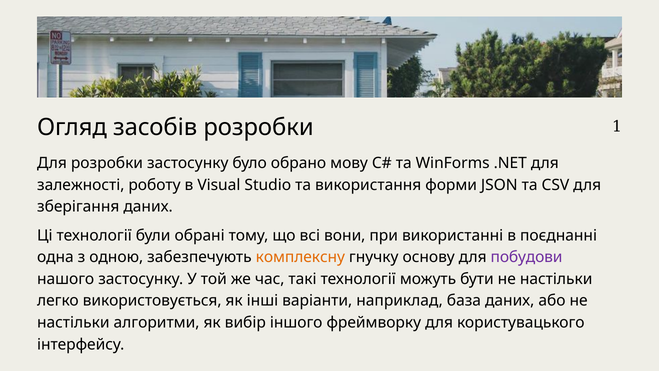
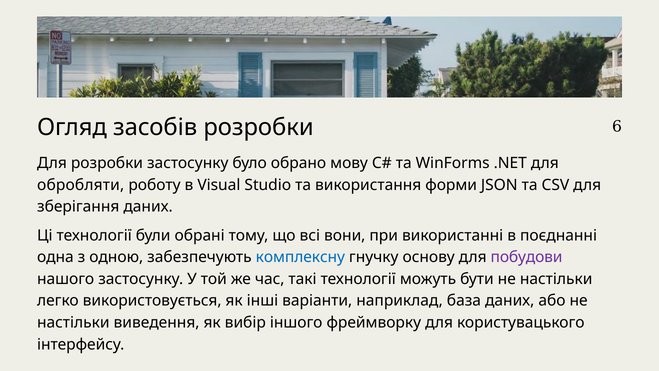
1: 1 -> 6
залежності: залежності -> обробляти
комплексну colour: orange -> blue
алгоритми: алгоритми -> виведення
